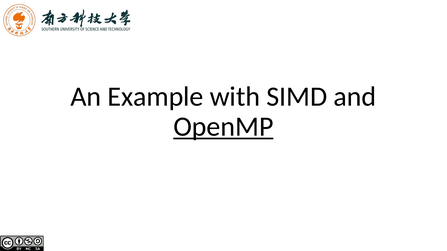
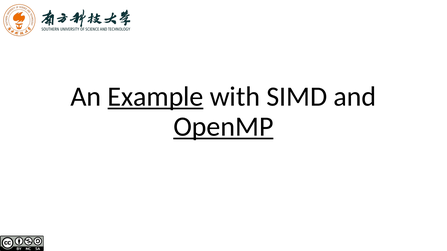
Example underline: none -> present
